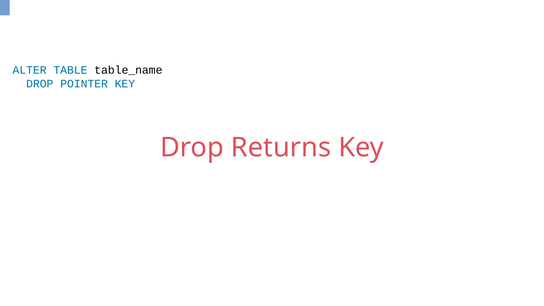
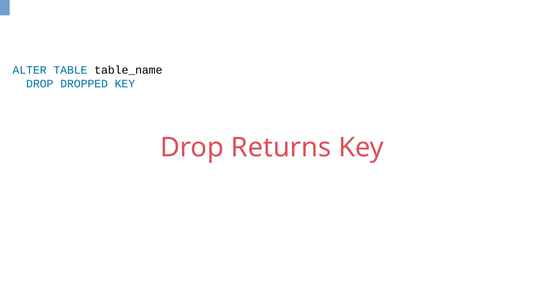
POINTER: POINTER -> DROPPED
